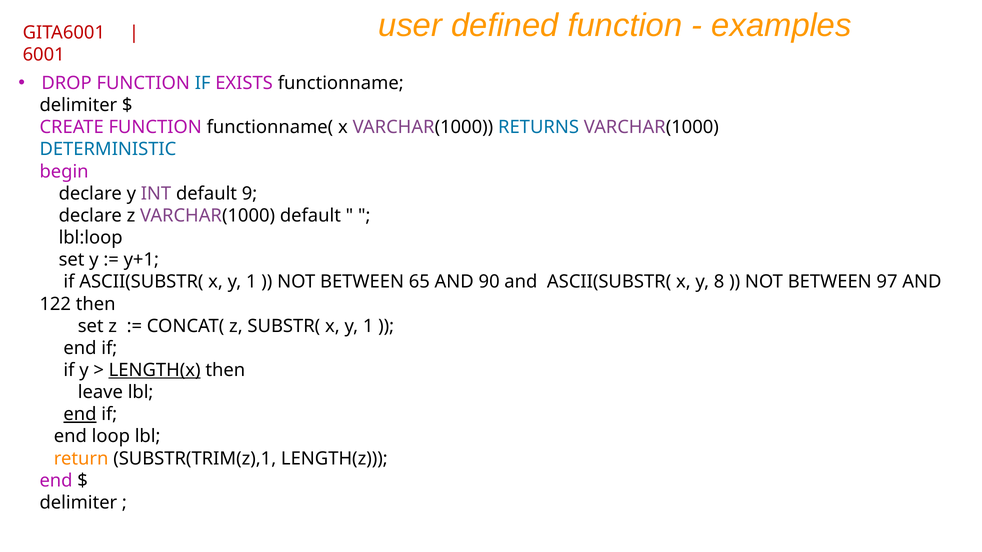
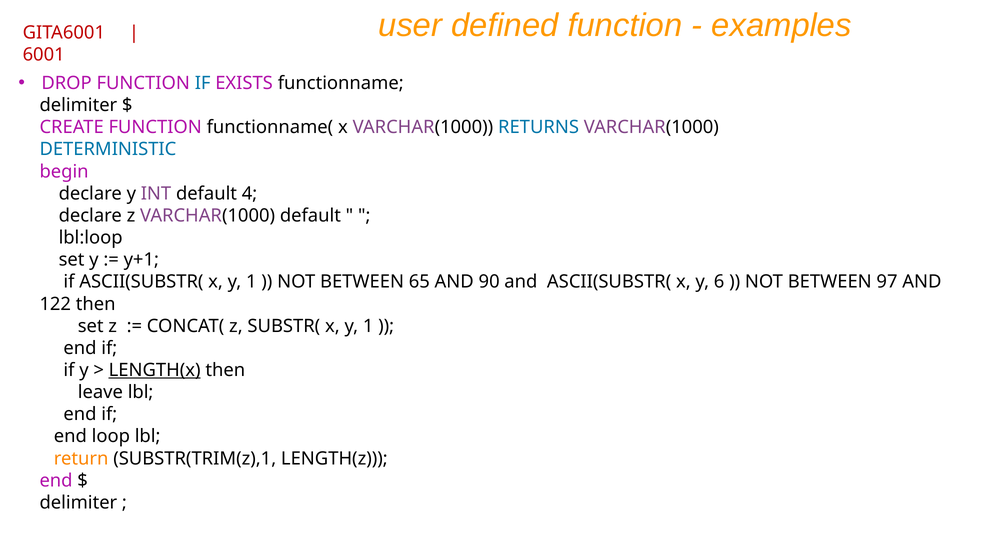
9: 9 -> 4
8: 8 -> 6
end at (80, 415) underline: present -> none
